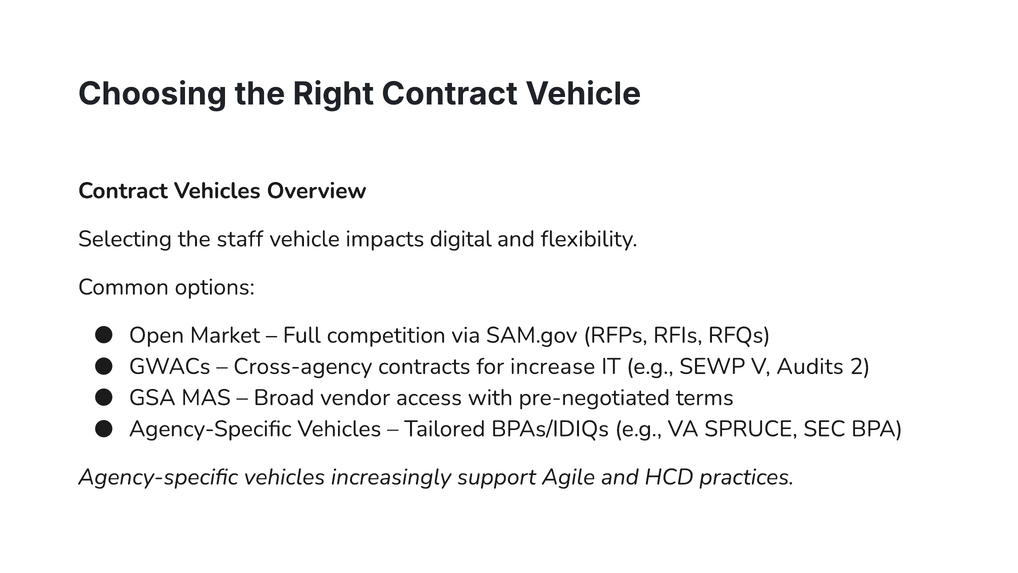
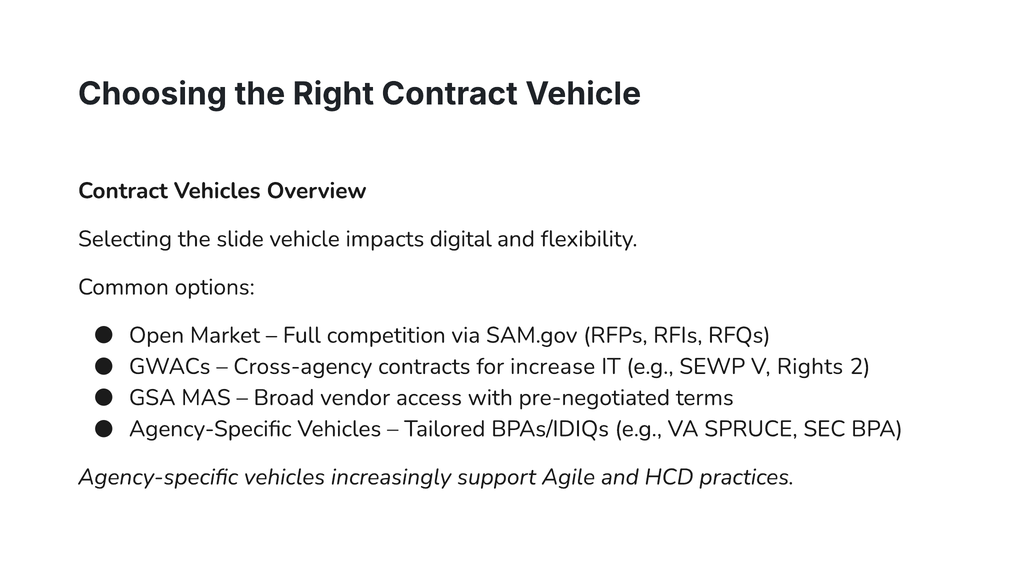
staff: staff -> slide
Audits: Audits -> Rights
